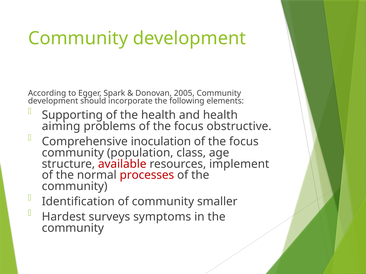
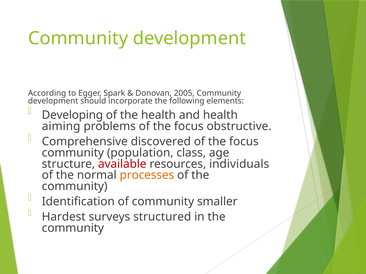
Supporting: Supporting -> Developing
inoculation: inoculation -> discovered
implement: implement -> individuals
processes colour: red -> orange
symptoms: symptoms -> structured
